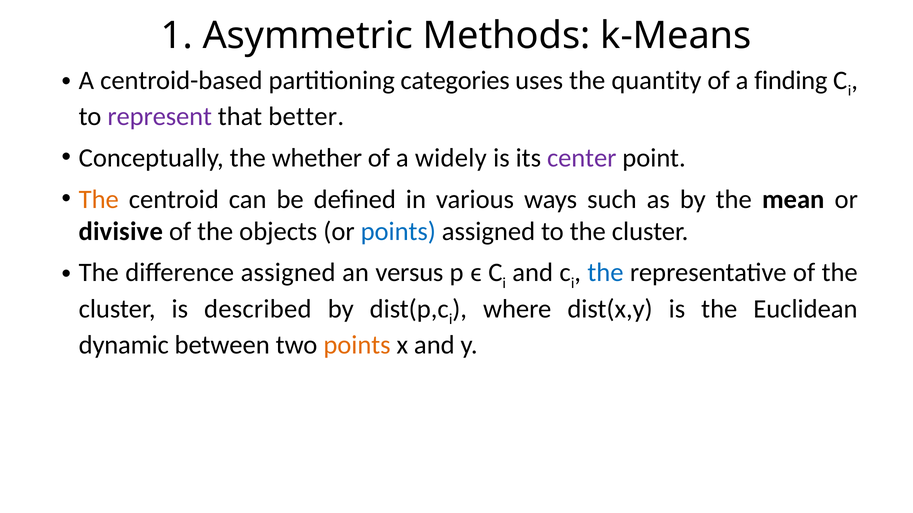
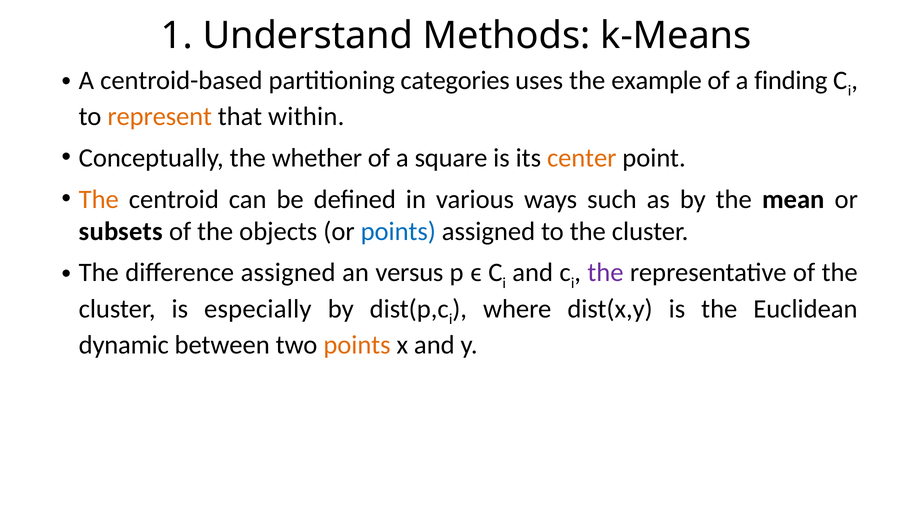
Asymmetric: Asymmetric -> Understand
quantity: quantity -> example
represent colour: purple -> orange
better: better -> within
widely: widely -> square
center colour: purple -> orange
divisive: divisive -> subsets
the at (605, 273) colour: blue -> purple
described: described -> especially
